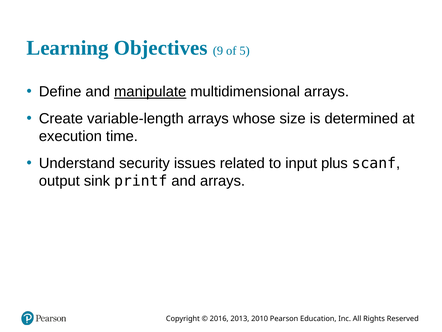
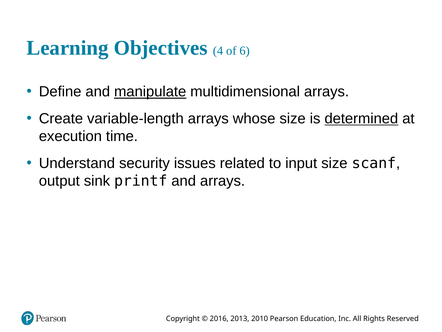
9: 9 -> 4
5: 5 -> 6
determined underline: none -> present
input plus: plus -> size
